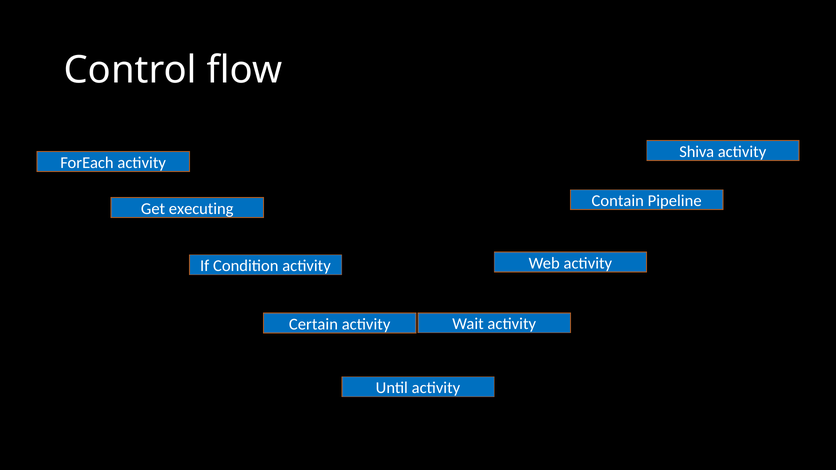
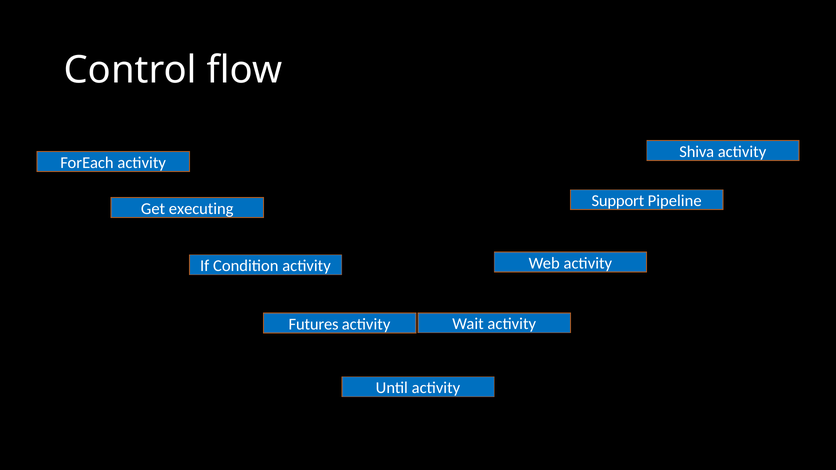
Contain: Contain -> Support
Certain: Certain -> Futures
